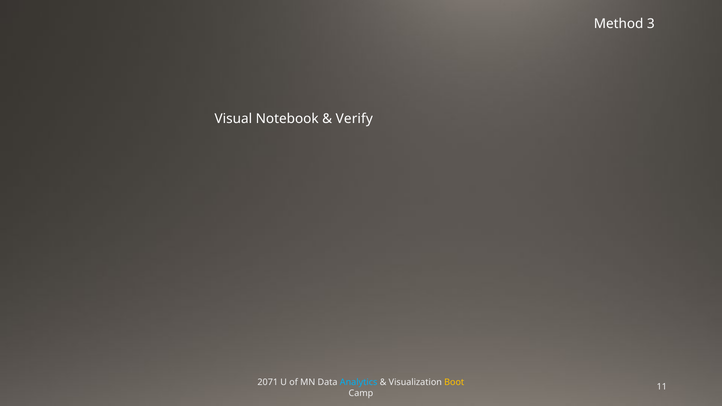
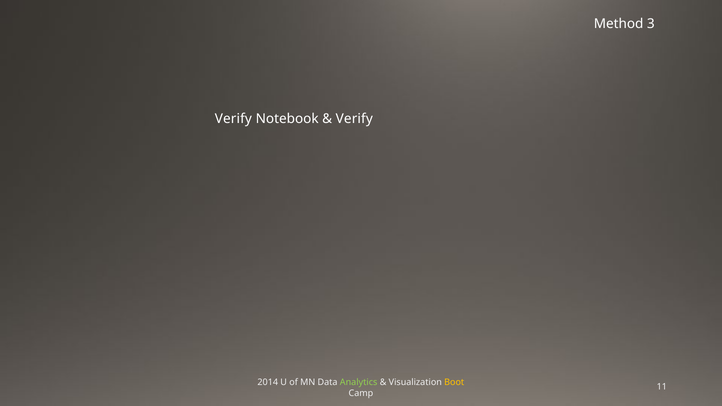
Visual at (233, 119): Visual -> Verify
2071: 2071 -> 2014
Analytics colour: light blue -> light green
